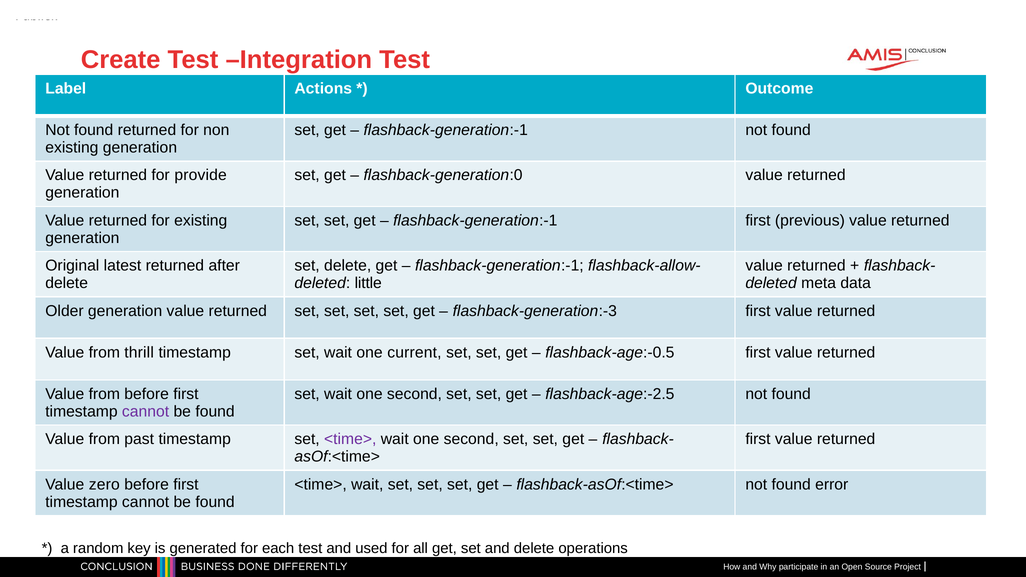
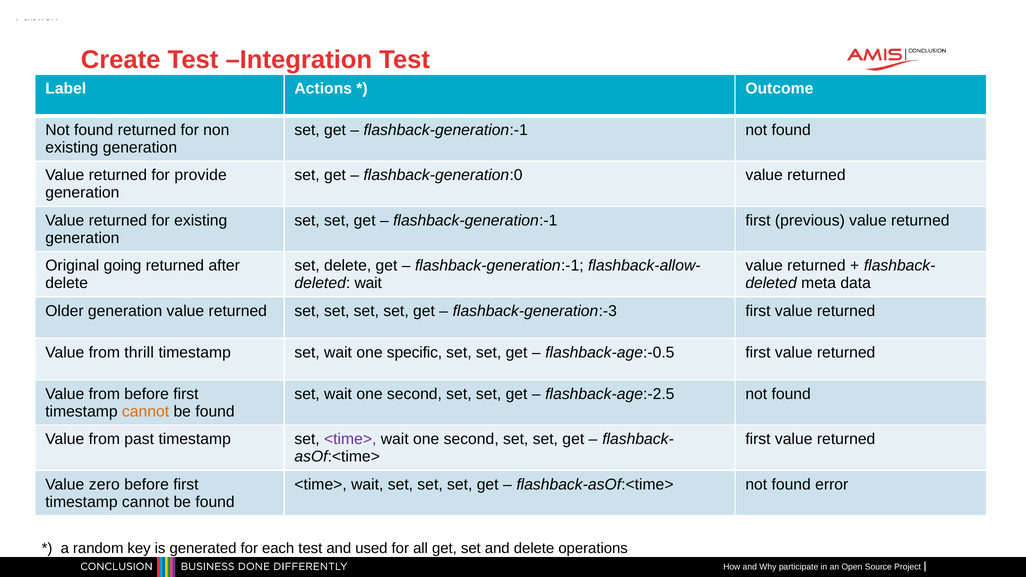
latest: latest -> going
little at (368, 283): little -> wait
current: current -> specific
cannot at (146, 412) colour: purple -> orange
